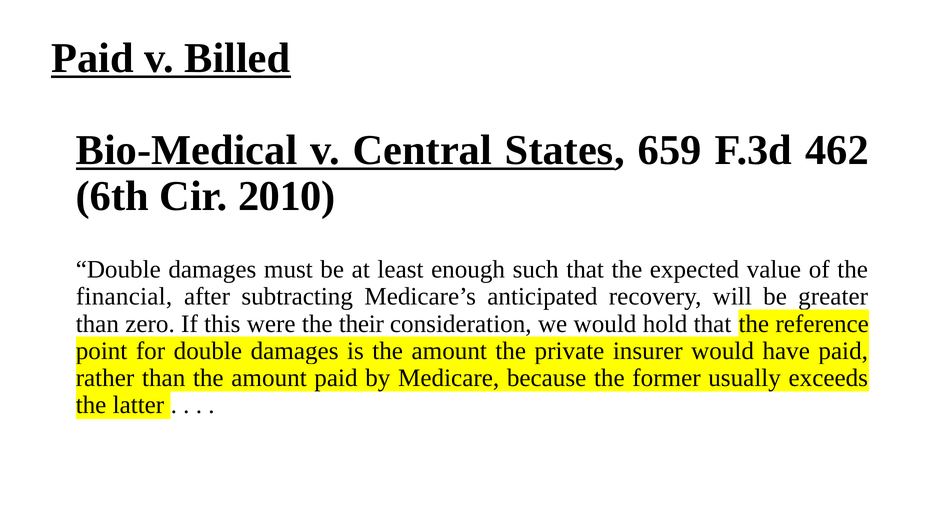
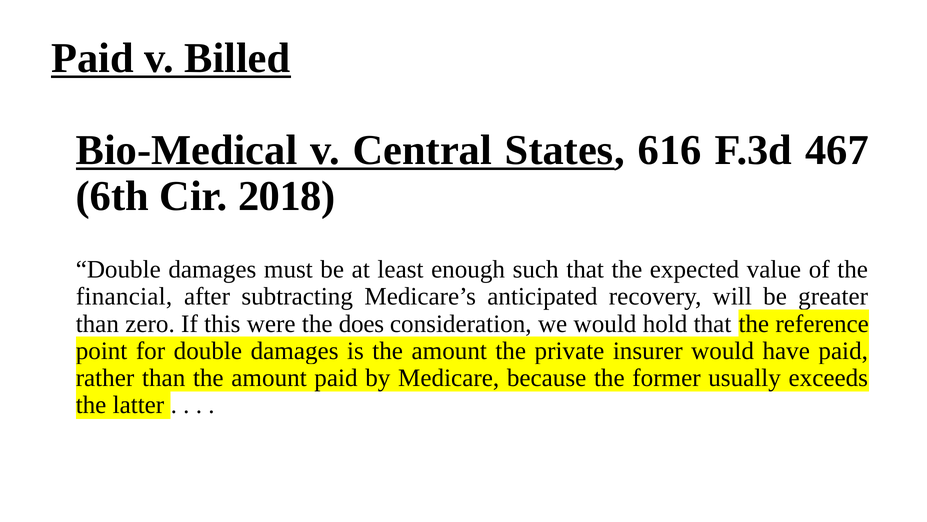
659: 659 -> 616
462: 462 -> 467
2010: 2010 -> 2018
their: their -> does
